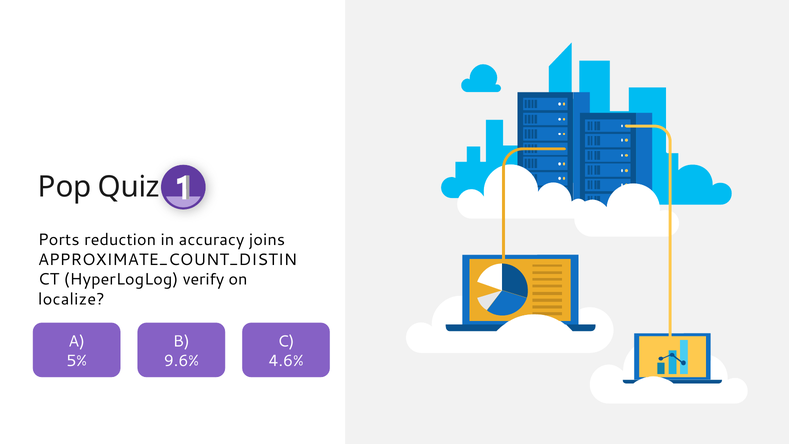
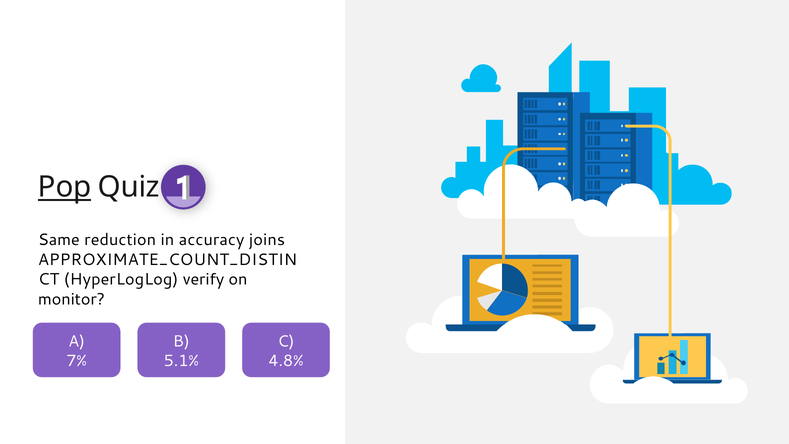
Pop underline: none -> present
Ports: Ports -> Same
localize: localize -> monitor
5%: 5% -> 7%
9.6%: 9.6% -> 5.1%
4.6%: 4.6% -> 4.8%
